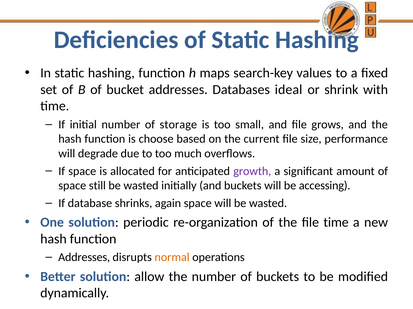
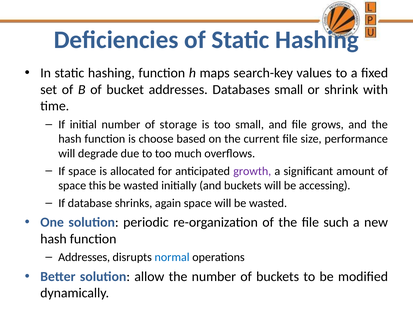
Databases ideal: ideal -> small
still: still -> this
file time: time -> such
normal colour: orange -> blue
